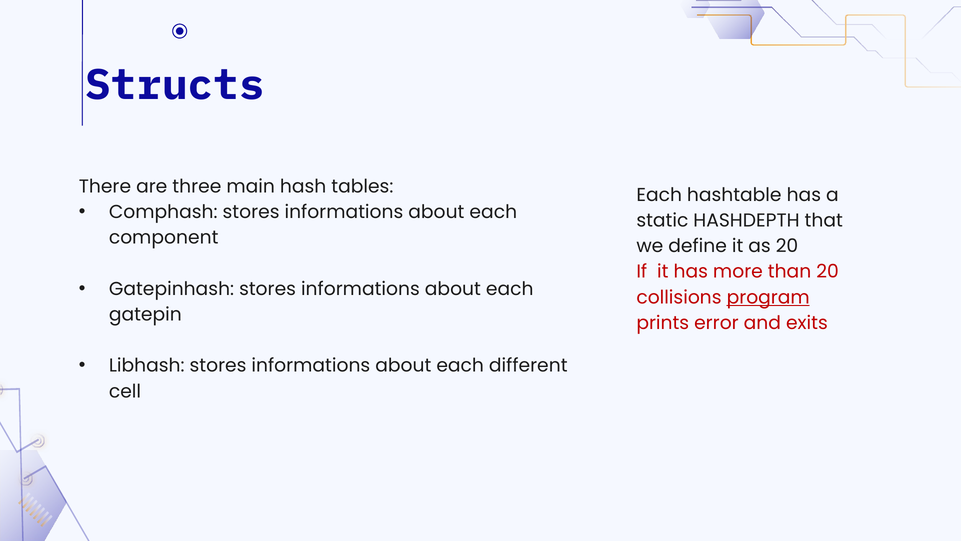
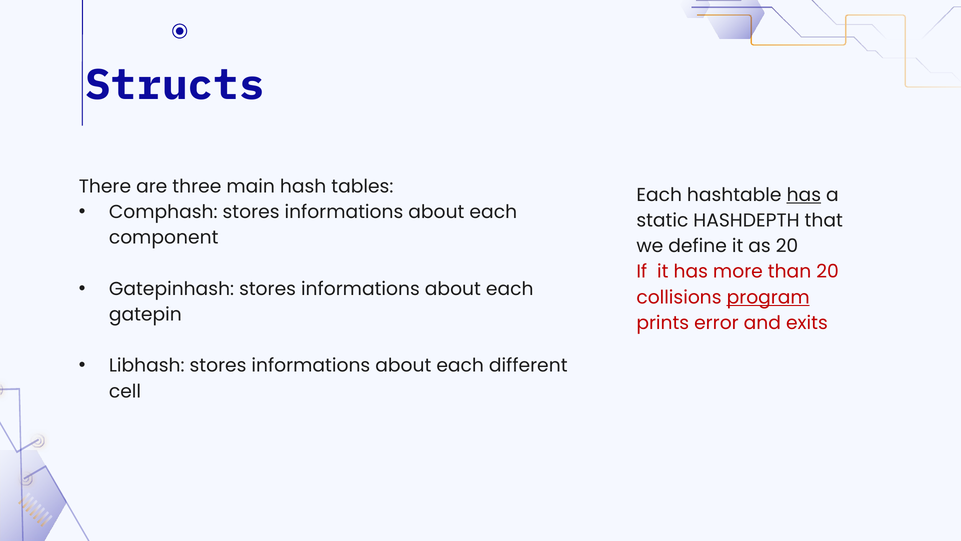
has at (804, 195) underline: none -> present
